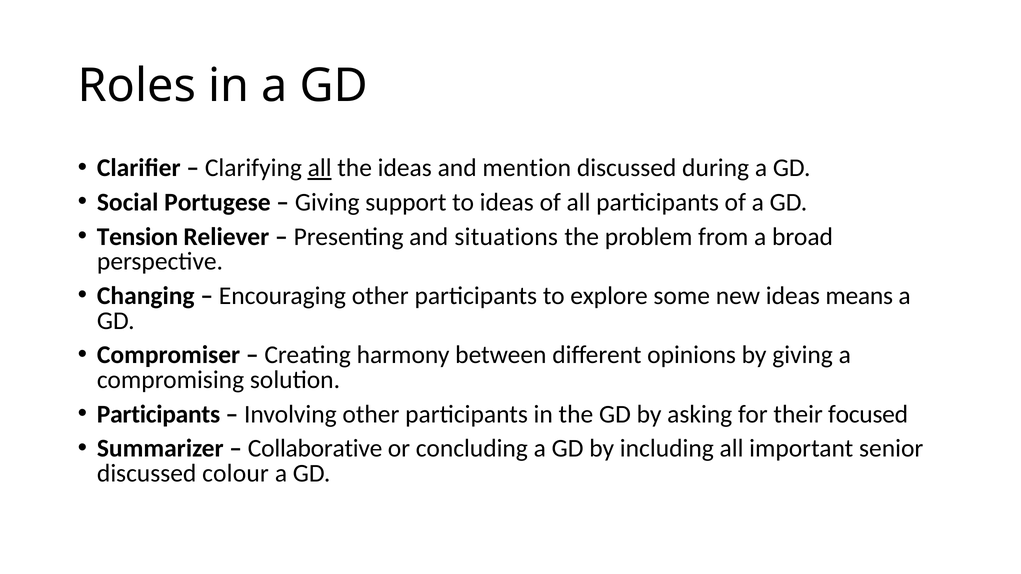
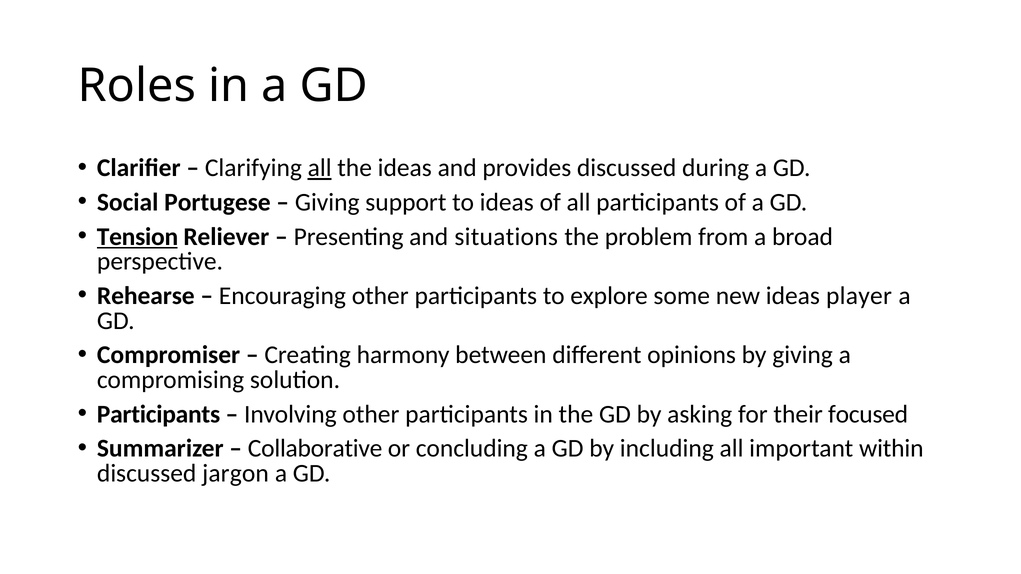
mention: mention -> provides
Tension underline: none -> present
Changing: Changing -> Rehearse
means: means -> player
senior: senior -> within
colour: colour -> jargon
